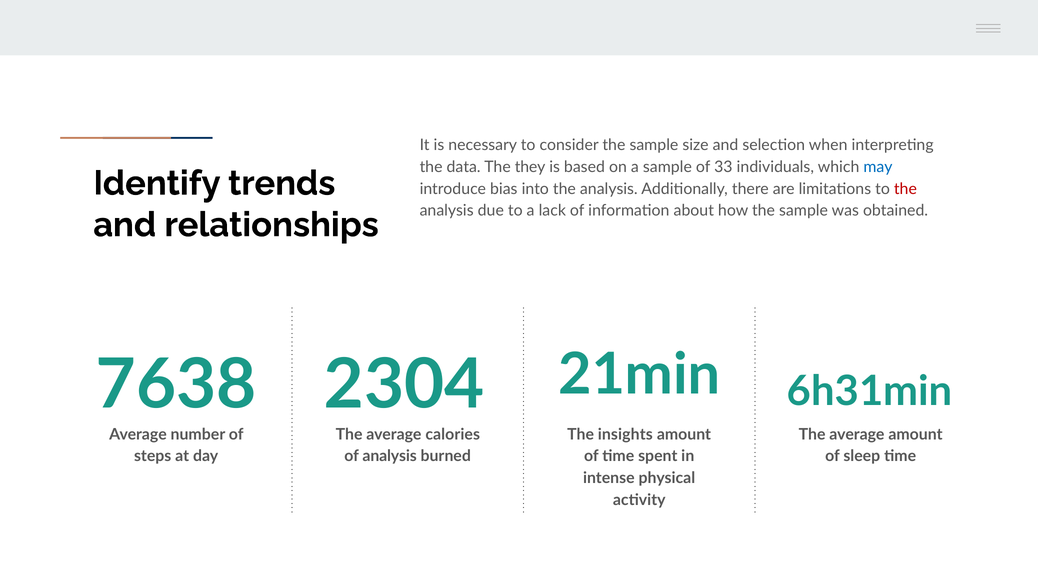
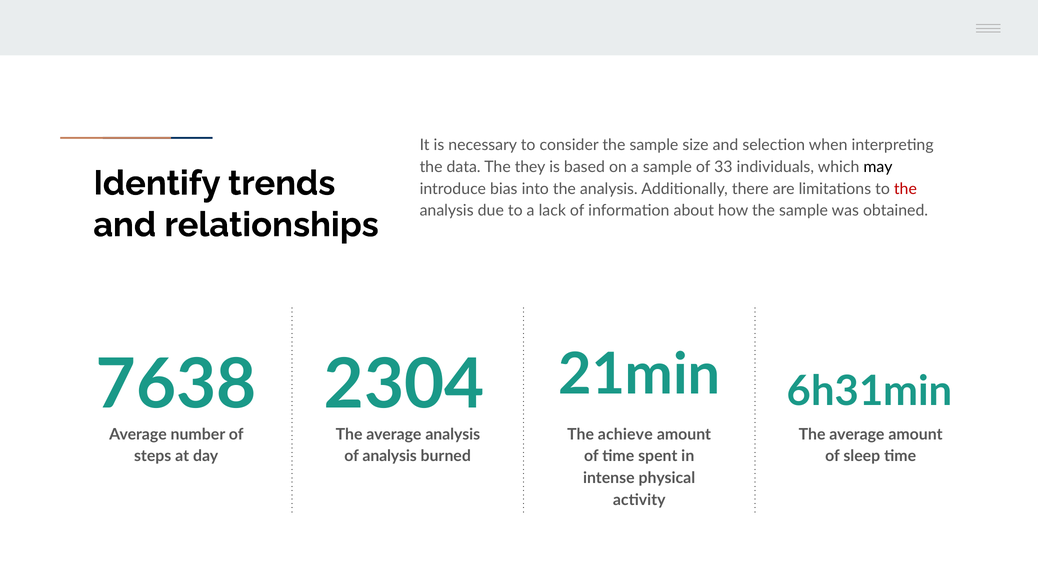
may colour: blue -> black
average calories: calories -> analysis
insights: insights -> achieve
